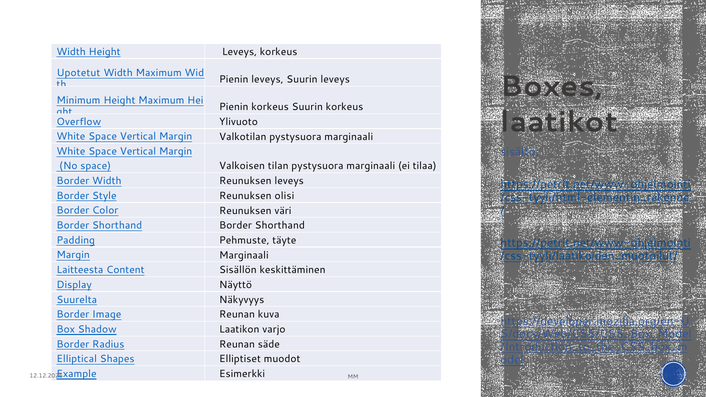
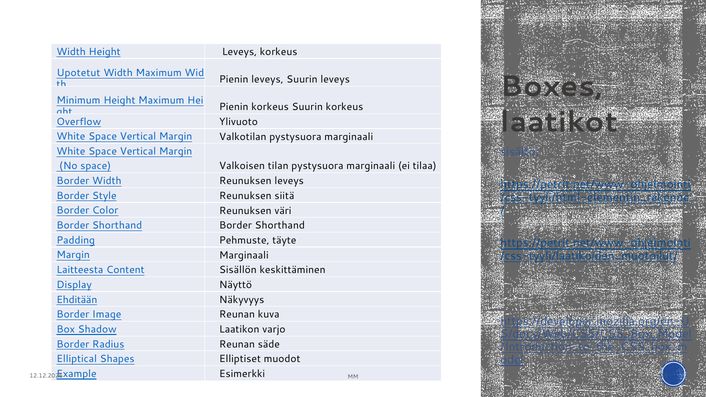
olisi: olisi -> siitä
Suurelta: Suurelta -> Ehditään
